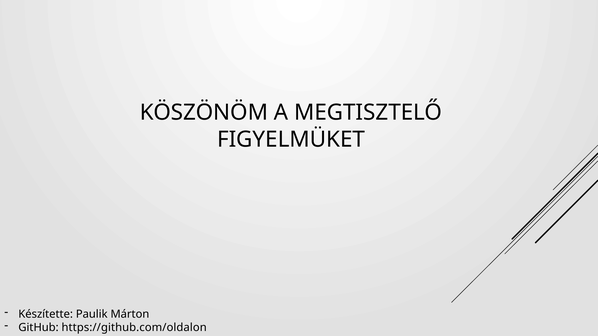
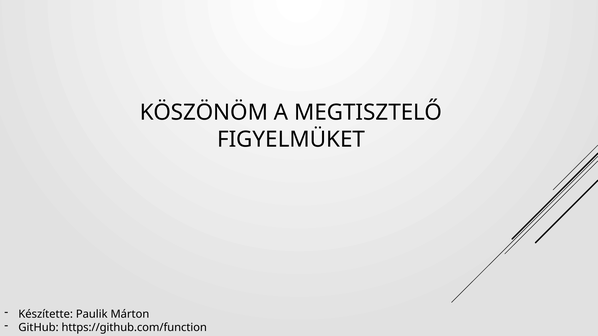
https://github.com/oldalon: https://github.com/oldalon -> https://github.com/function
